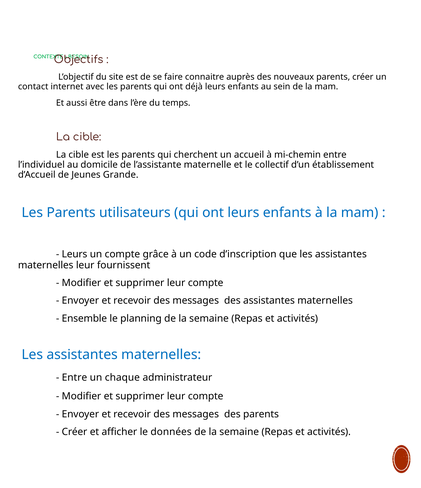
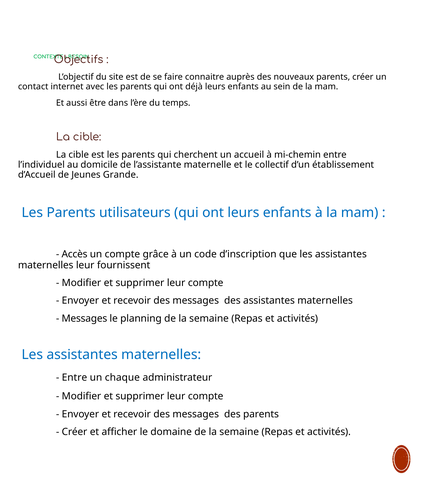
Leurs at (75, 254): Leurs -> Accès
Ensemble at (84, 319): Ensemble -> Messages
données: données -> domaine
